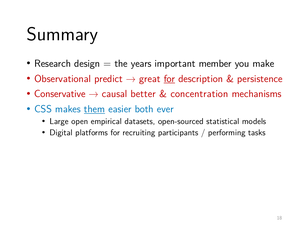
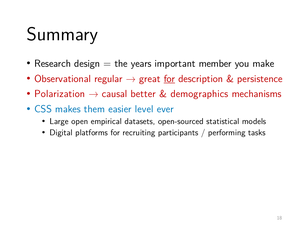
predict: predict -> regular
Conservative: Conservative -> Polarization
concentration: concentration -> demographics
them underline: present -> none
both: both -> level
